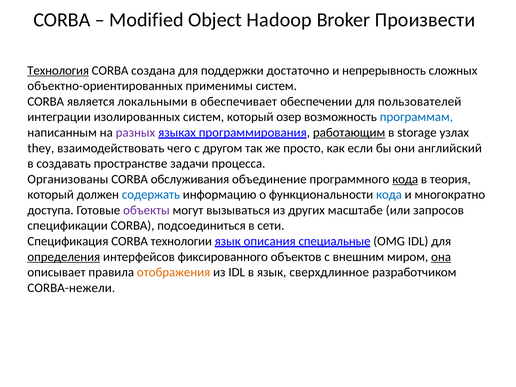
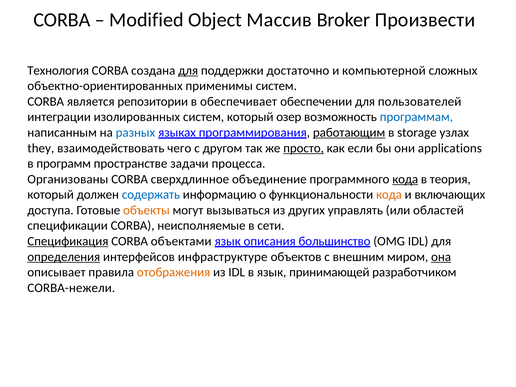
Hadoop: Hadoop -> Массив
Технология underline: present -> none
для at (188, 71) underline: none -> present
непрерывность: непрерывность -> компьютерной
локальными: локальными -> репозитории
разных colour: purple -> blue
просто underline: none -> present
английский: английский -> applications
создавать: создавать -> программ
обслуживания: обслуживания -> сверхдлинное
кода at (389, 195) colour: blue -> orange
многократно: многократно -> включающих
объекты colour: purple -> orange
масштабе: масштабе -> управлять
запросов: запросов -> областей
подсоединиться: подсоединиться -> неисполняемые
Спецификация underline: none -> present
технологии: технологии -> объектами
специальные: специальные -> большинство
фиксированного: фиксированного -> инфраструктуре
сверхдлинное: сверхдлинное -> принимающей
